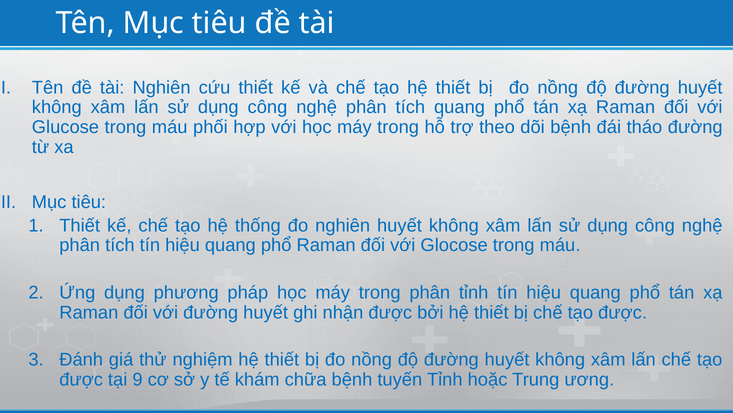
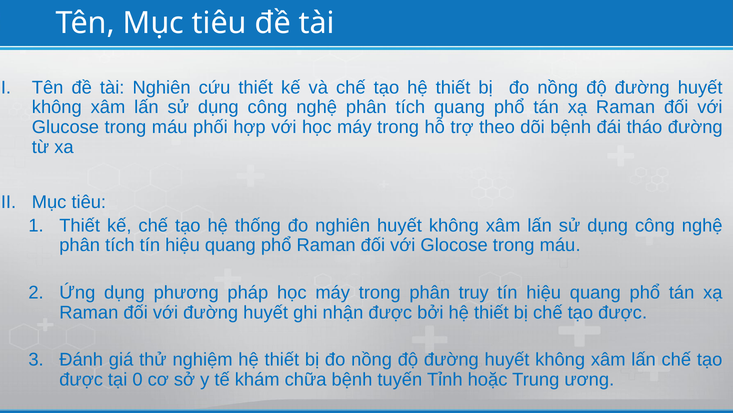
phân tỉnh: tỉnh -> truy
9: 9 -> 0
